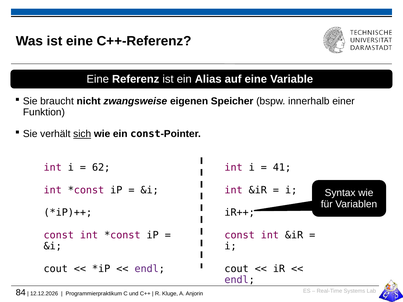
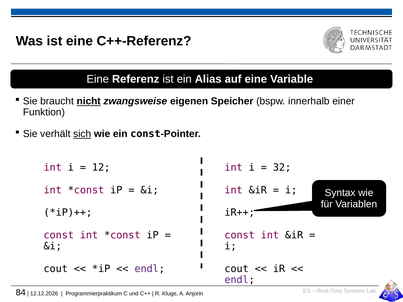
nicht underline: none -> present
62: 62 -> 12
41: 41 -> 32
